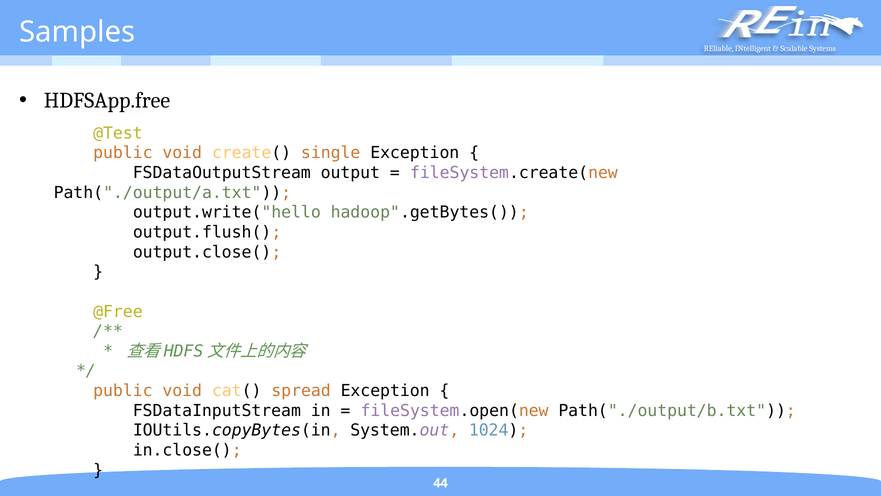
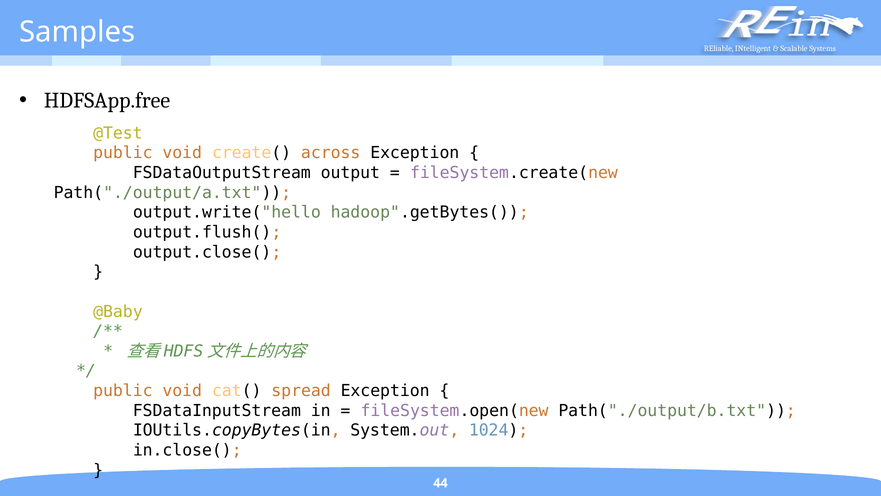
single: single -> across
@Free: @Free -> @Baby
